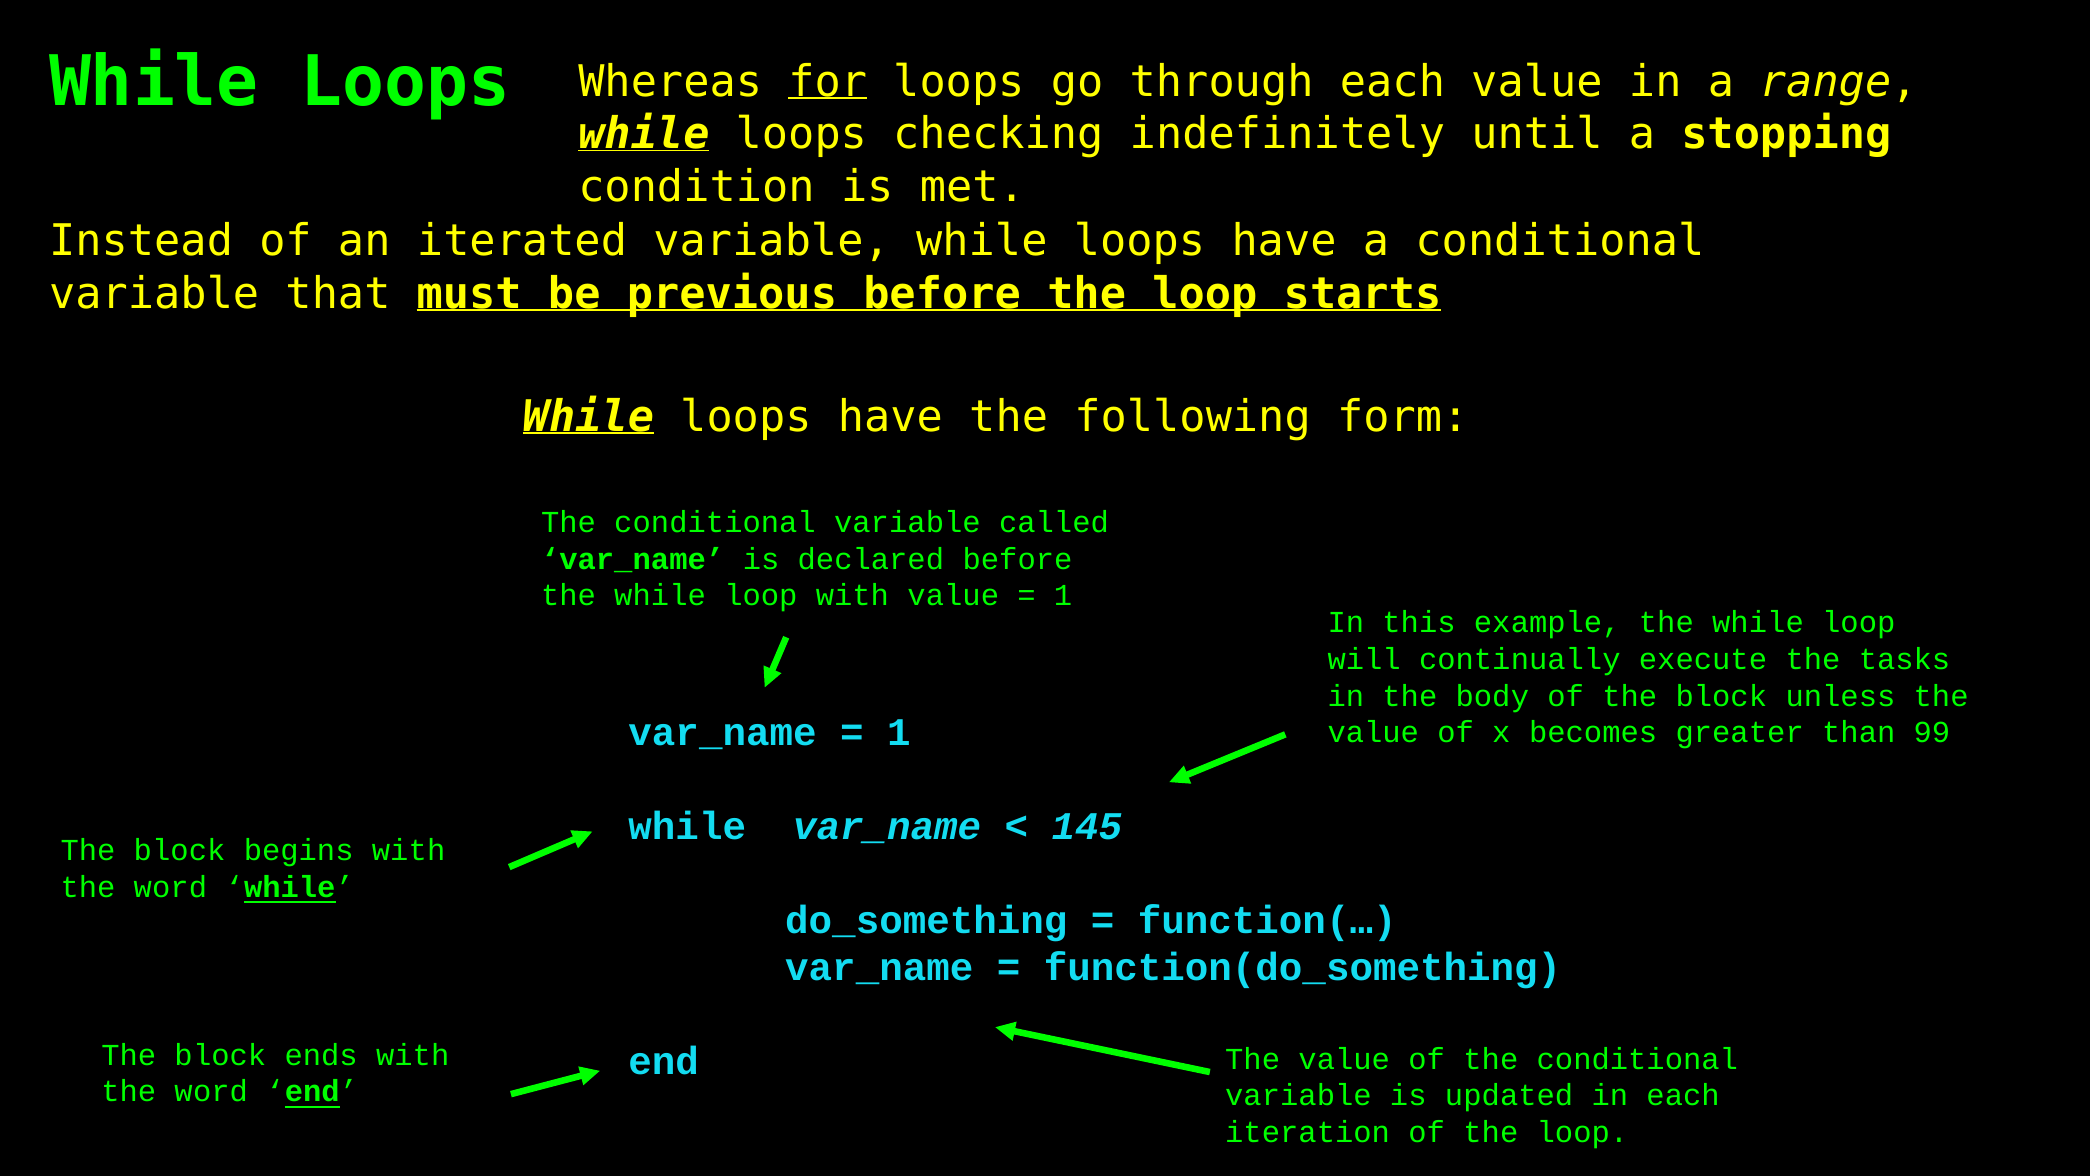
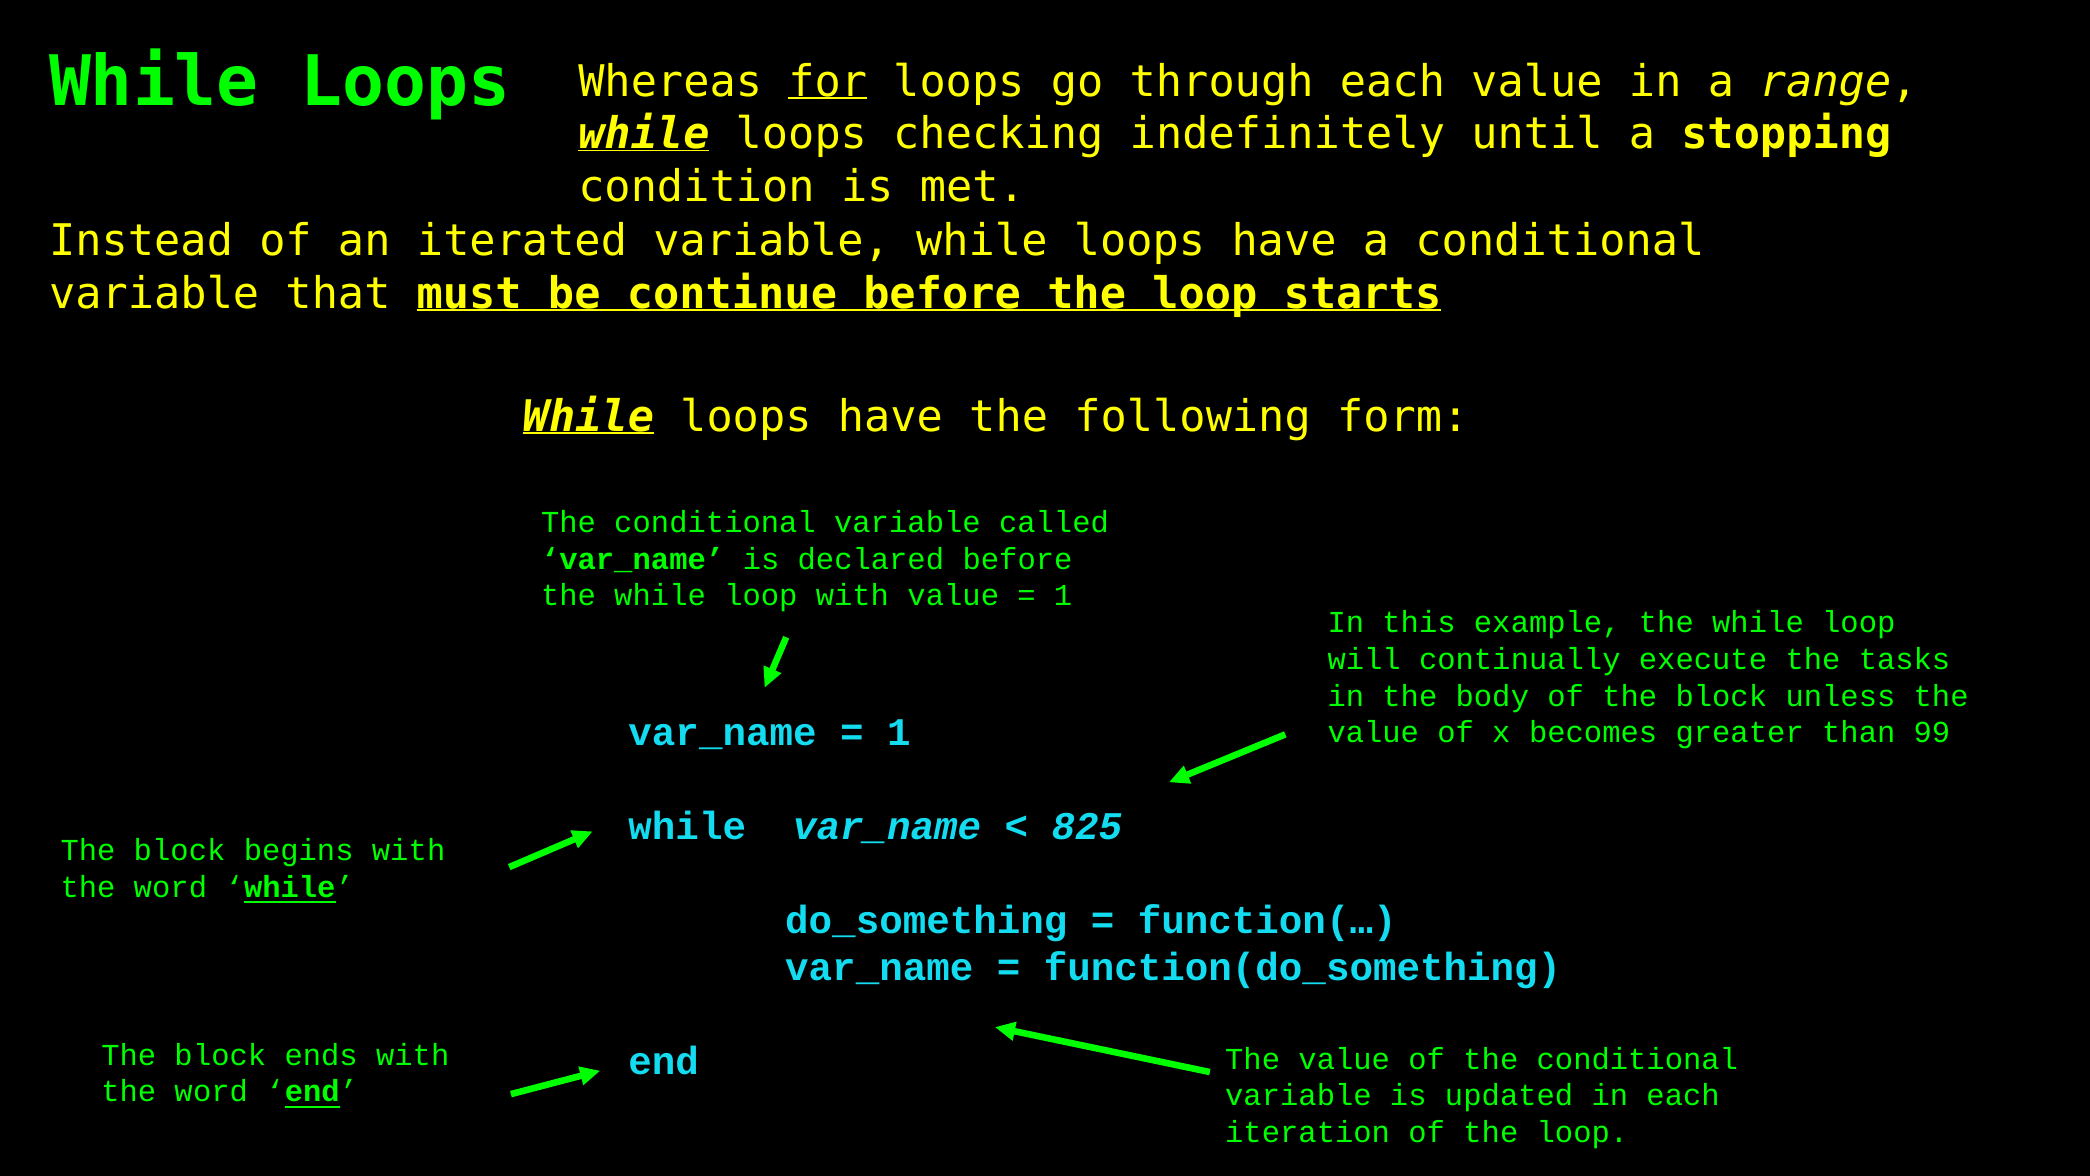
previous: previous -> continue
145: 145 -> 825
